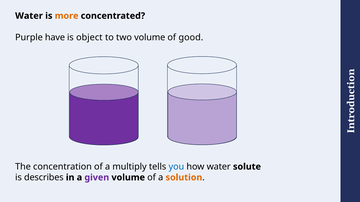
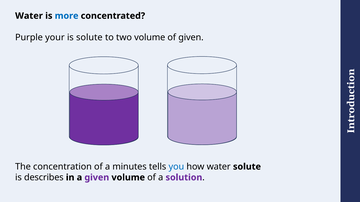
more colour: orange -> blue
have: have -> your
is object: object -> solute
of good: good -> given
multiply: multiply -> minutes
solution colour: orange -> purple
